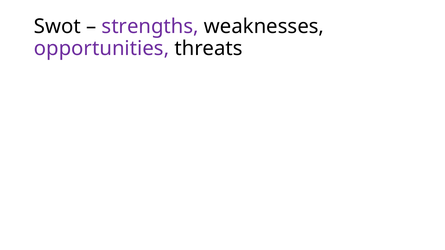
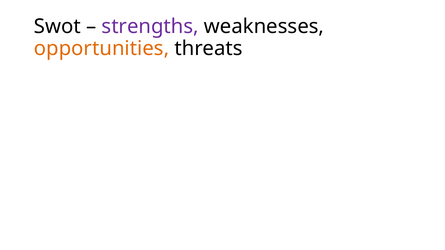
opportunities colour: purple -> orange
